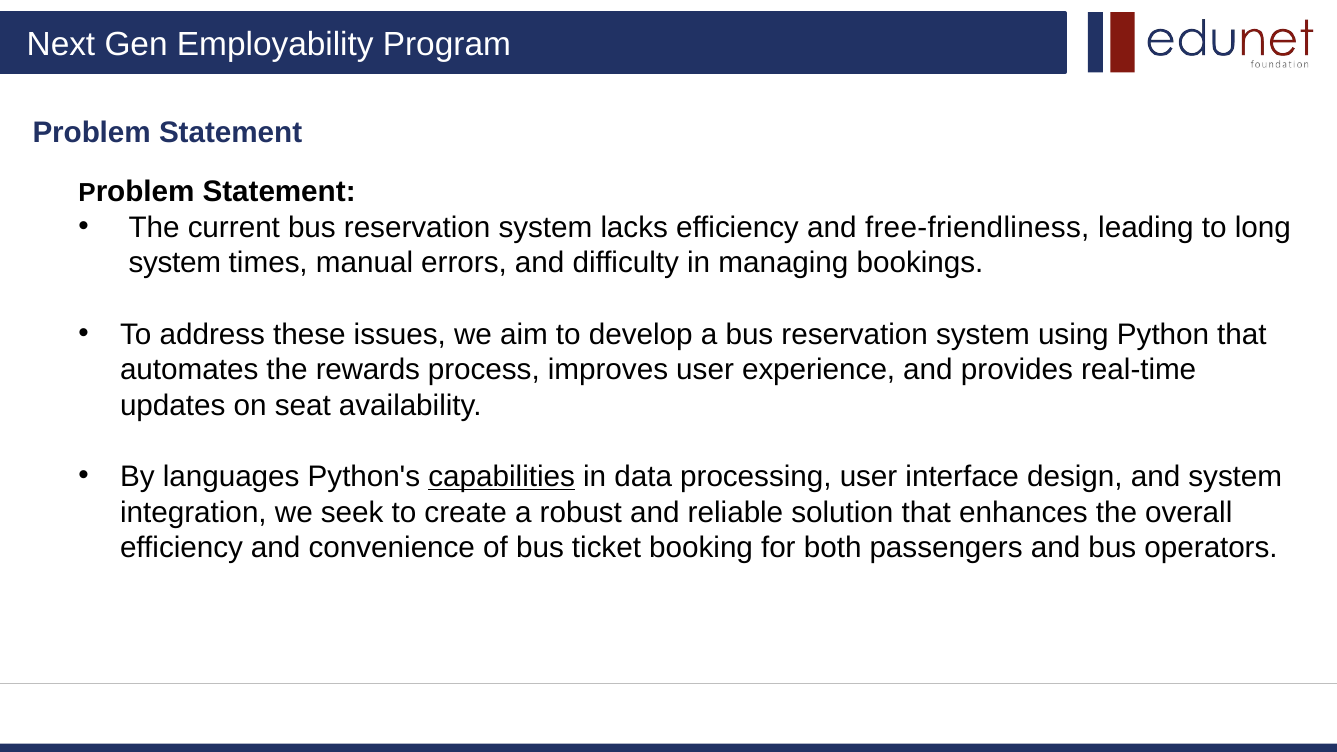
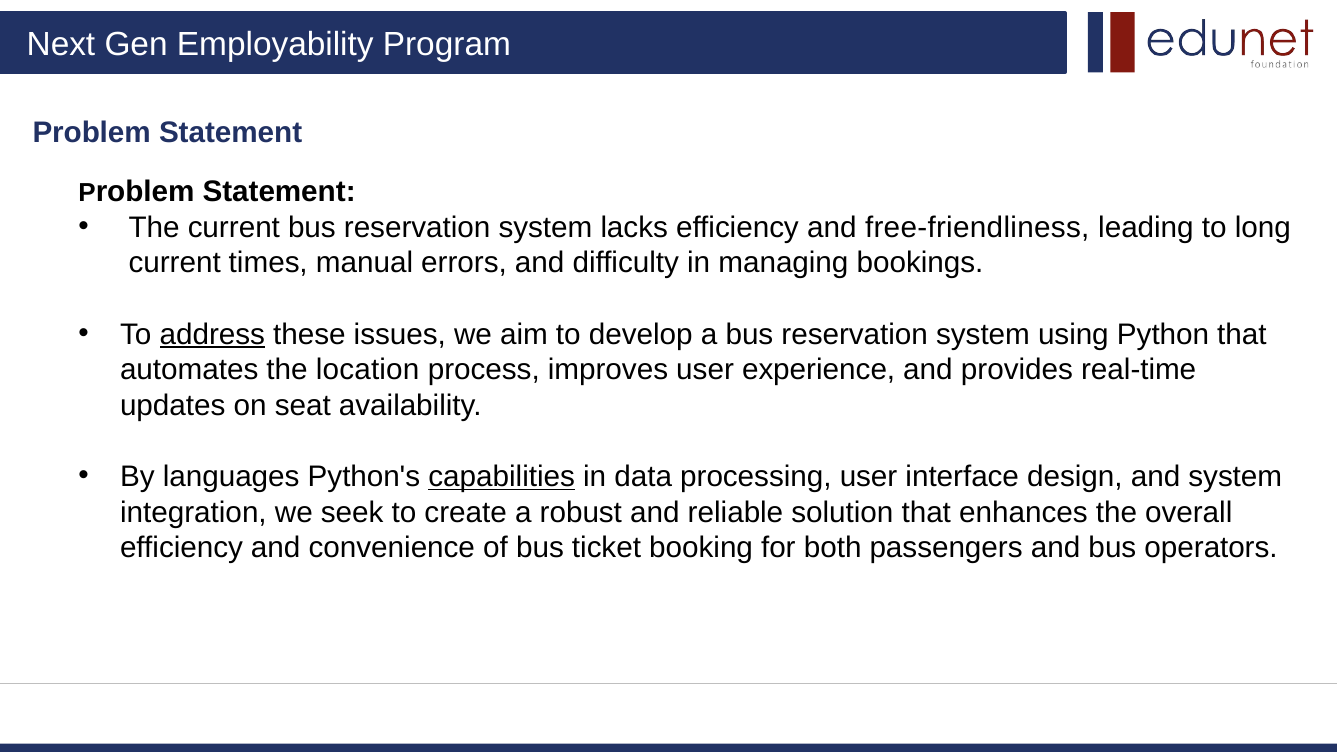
system at (175, 263): system -> current
address underline: none -> present
rewards: rewards -> location
